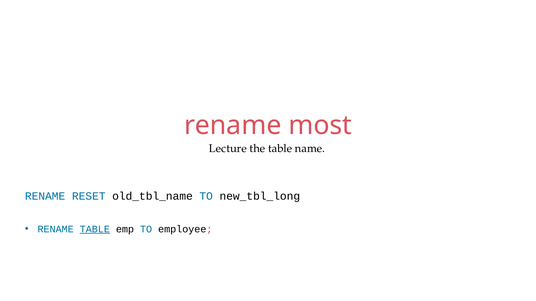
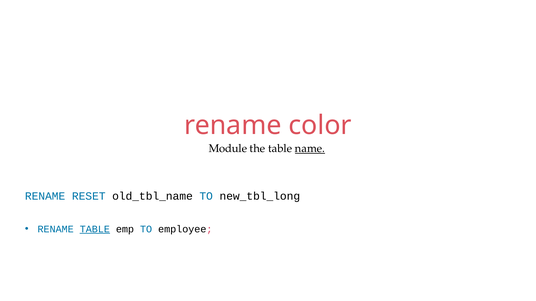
most: most -> color
Lecture: Lecture -> Module
name underline: none -> present
